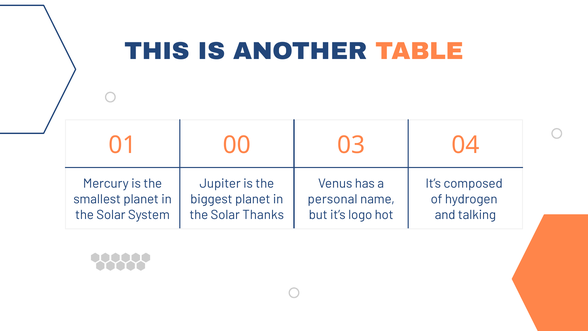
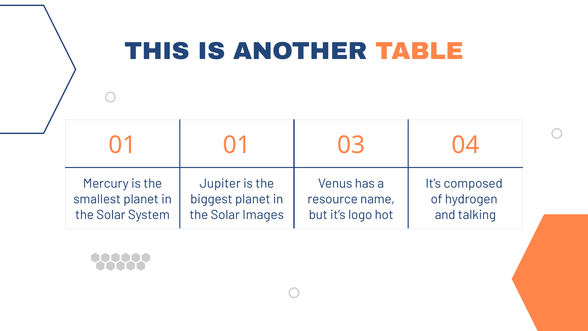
01 00: 00 -> 01
personal: personal -> resource
Thanks: Thanks -> Images
